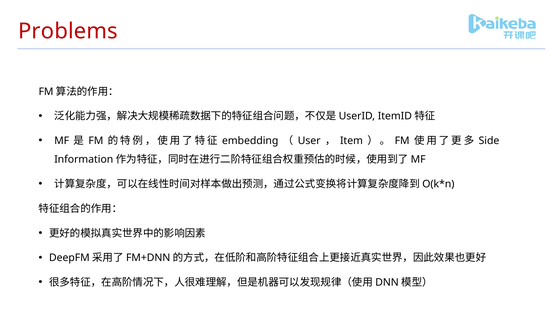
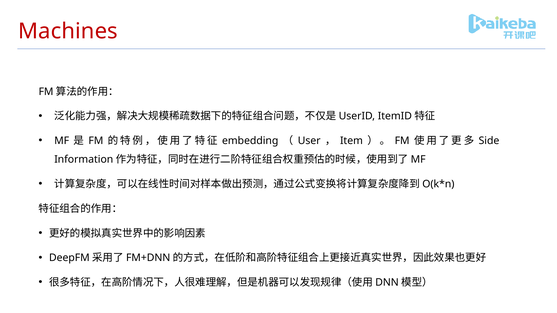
Problems: Problems -> Machines
